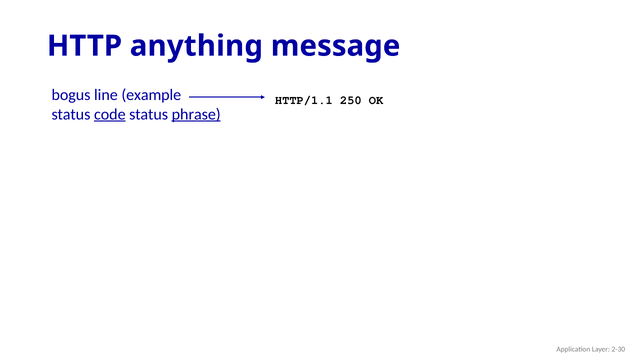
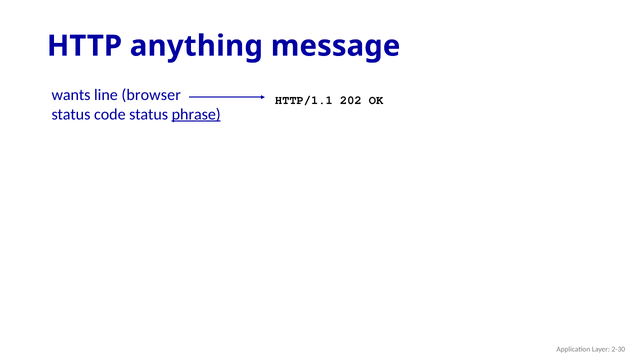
bogus: bogus -> wants
example: example -> browser
250: 250 -> 202
code underline: present -> none
